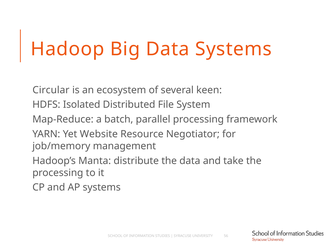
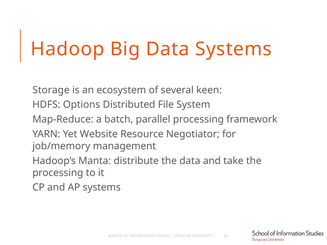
Circular: Circular -> Storage
Isolated: Isolated -> Options
